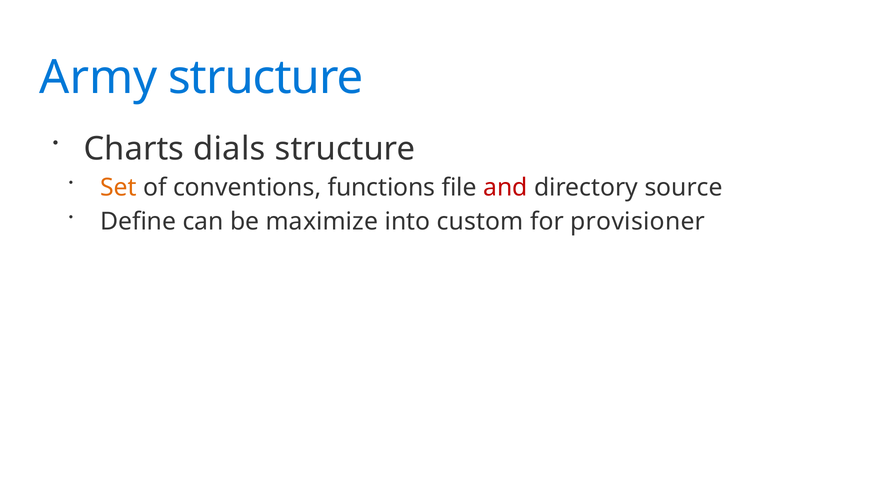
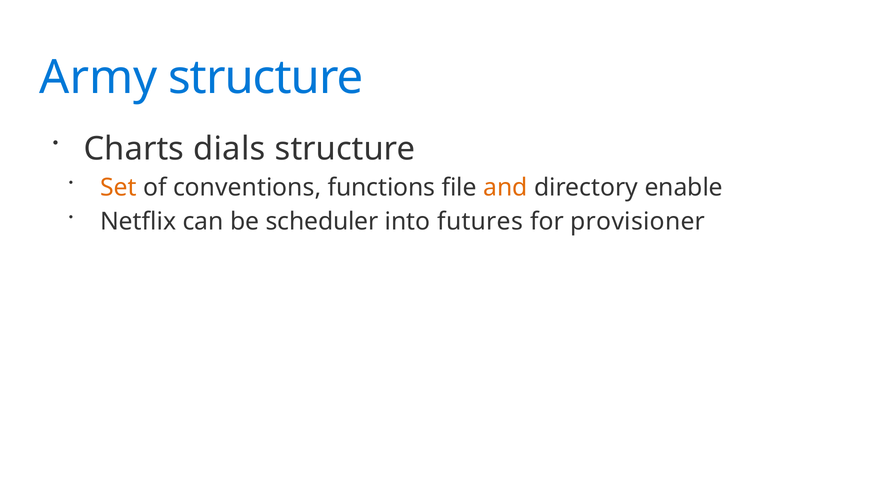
and colour: red -> orange
source: source -> enable
Define: Define -> Netflix
maximize: maximize -> scheduler
custom: custom -> futures
